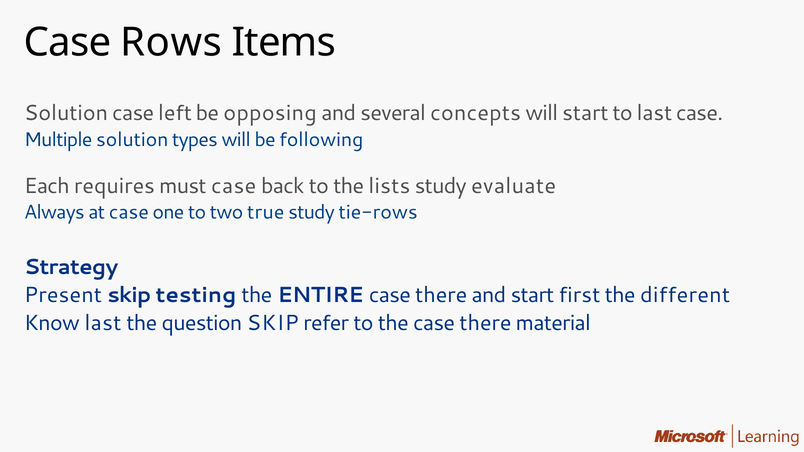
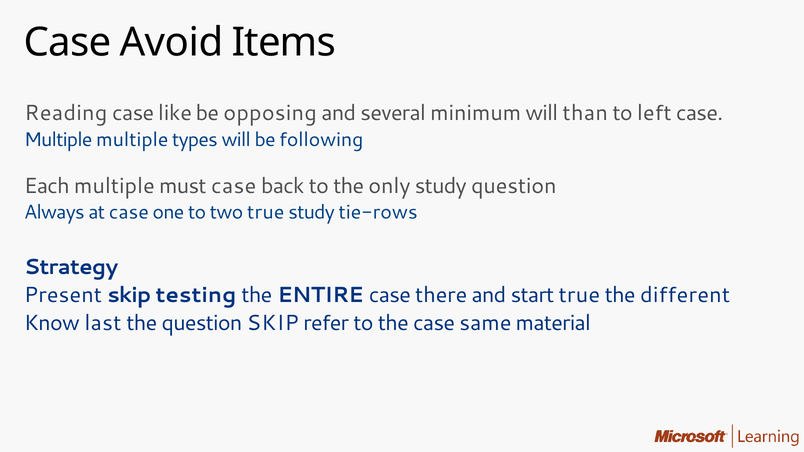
Rows: Rows -> Avoid
Solution at (66, 113): Solution -> Reading
left: left -> like
concepts: concepts -> minimum
will start: start -> than
to last: last -> left
Multiple solution: solution -> multiple
Each requires: requires -> multiple
lists: lists -> only
study evaluate: evaluate -> question
start first: first -> true
the case there: there -> same
